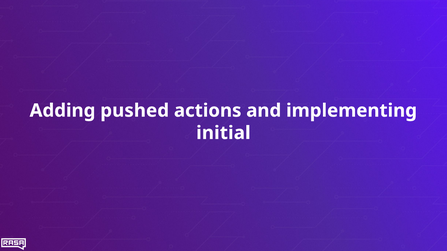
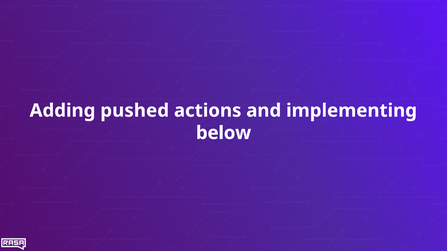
initial: initial -> below
